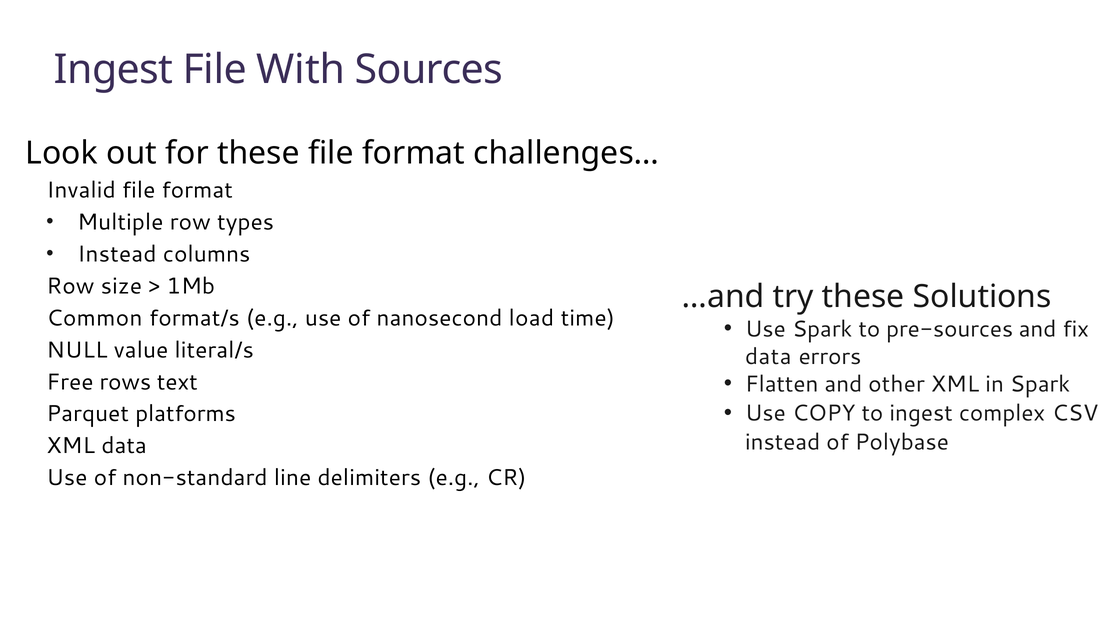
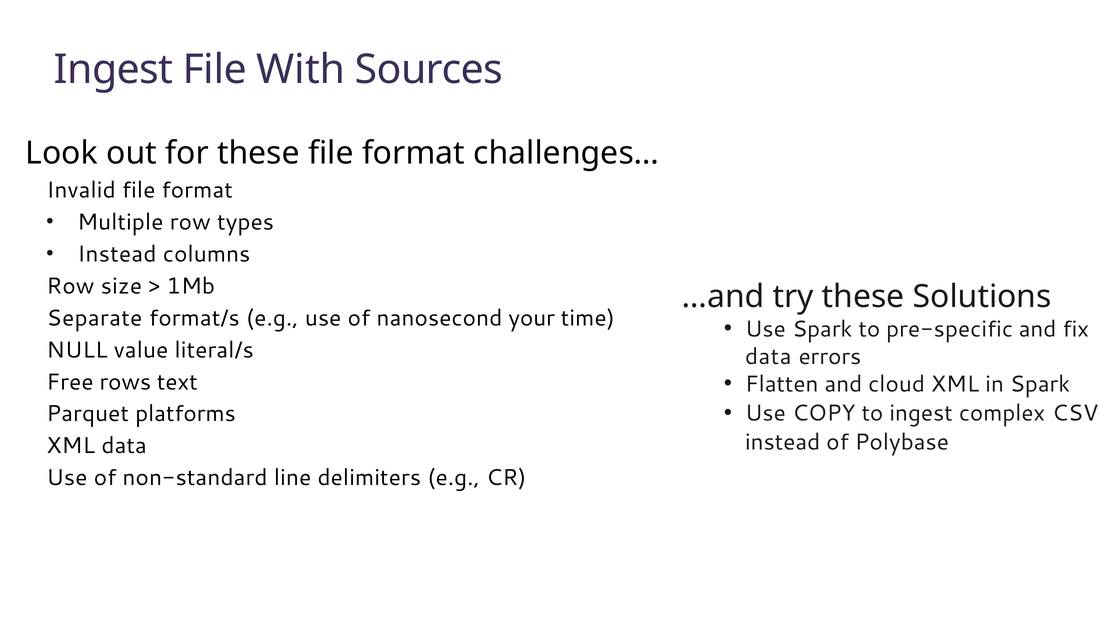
Common: Common -> Separate
load: load -> your
pre-sources: pre-sources -> pre-specific
other: other -> cloud
